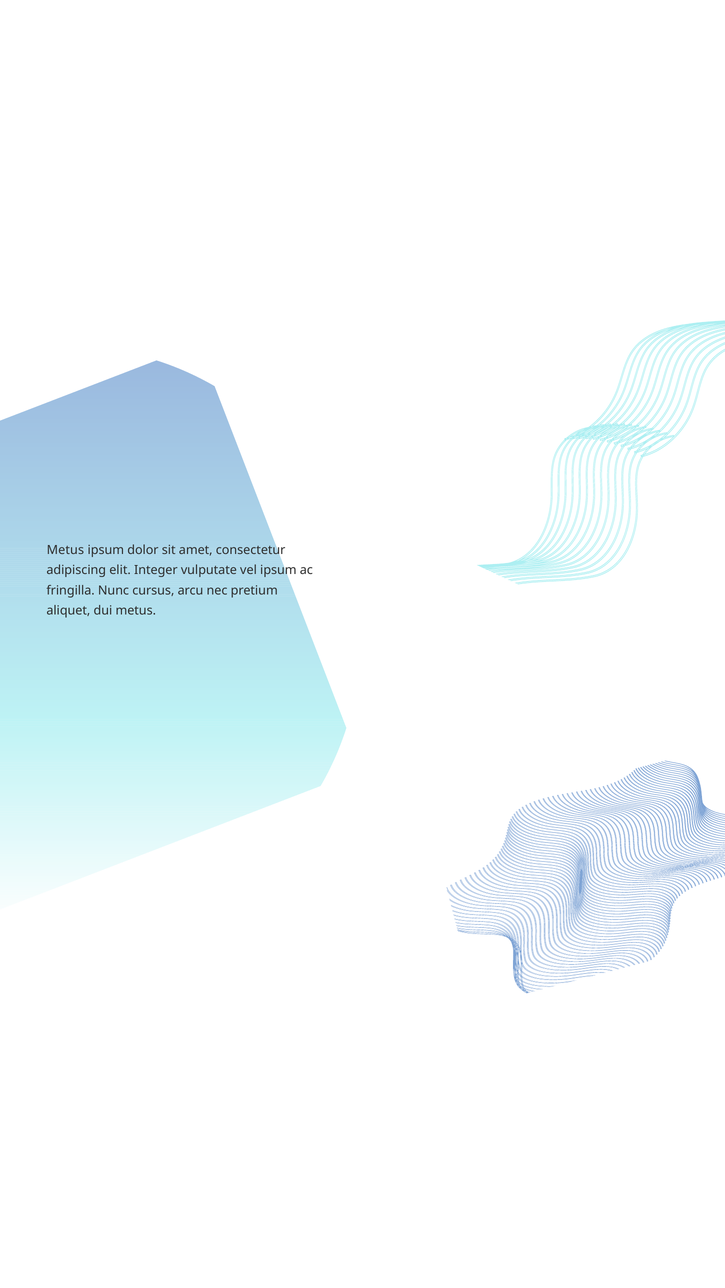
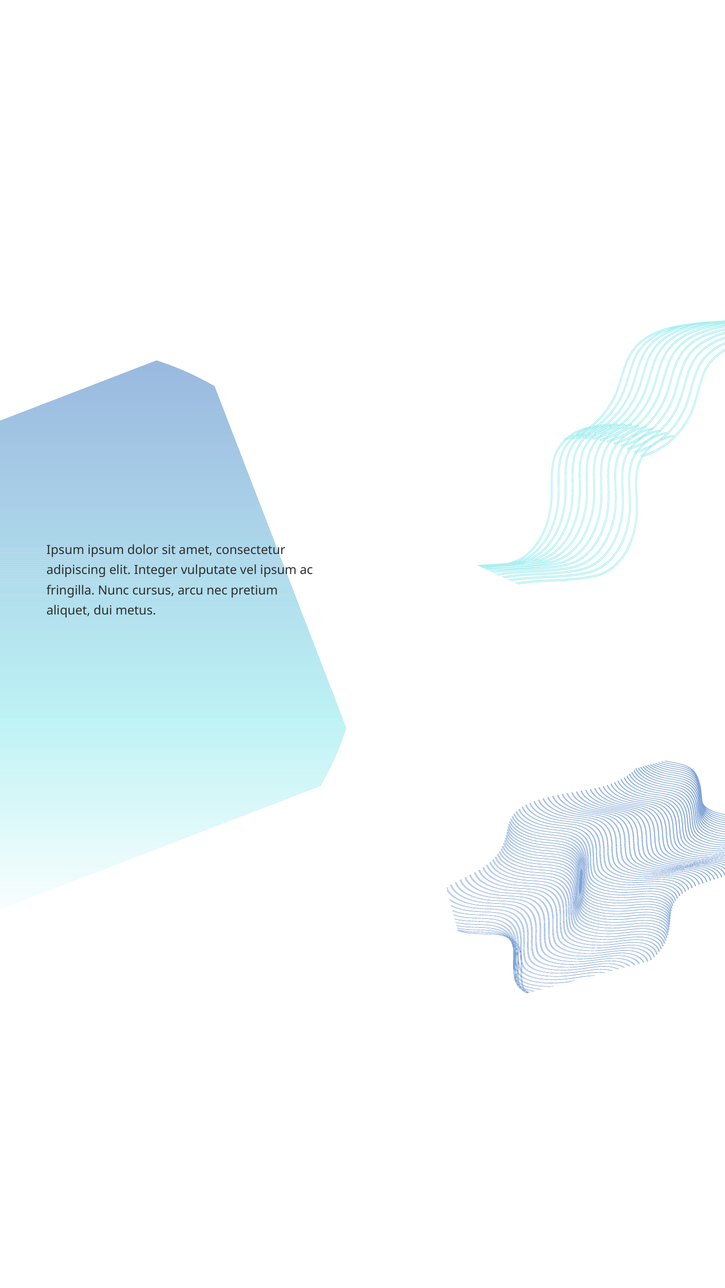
Metus at (65, 551): Metus -> Ipsum
